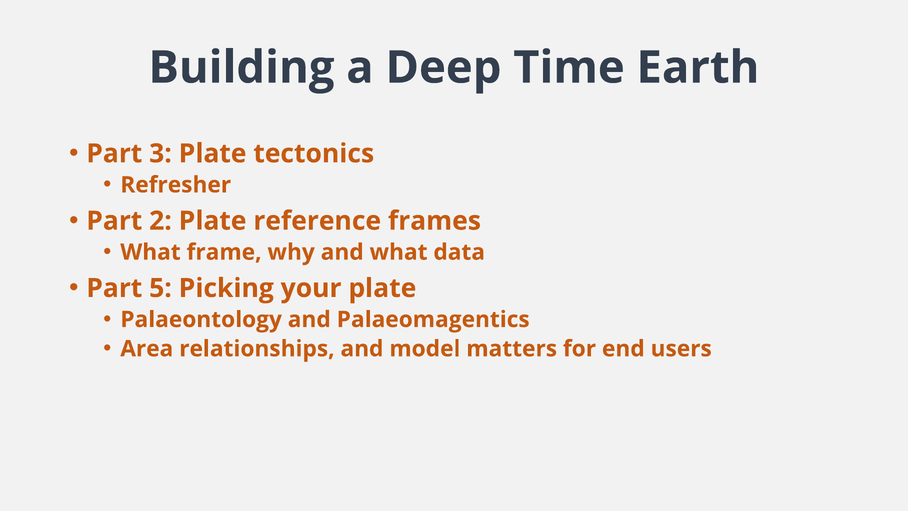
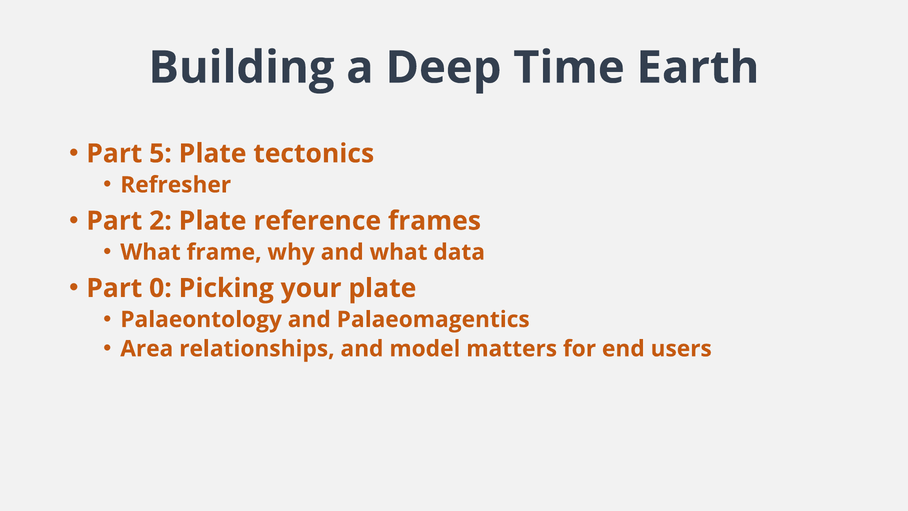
3: 3 -> 5
5: 5 -> 0
